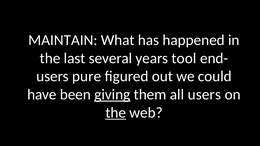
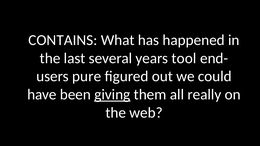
MAINTAIN: MAINTAIN -> CONTAINS
all users: users -> really
the at (116, 113) underline: present -> none
